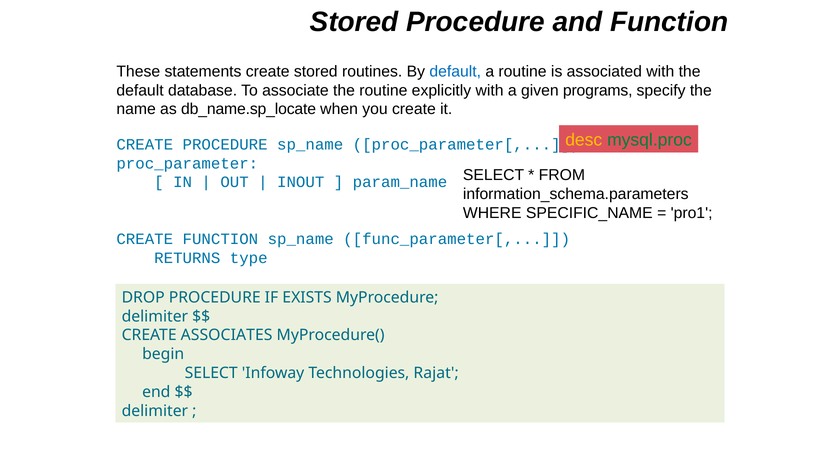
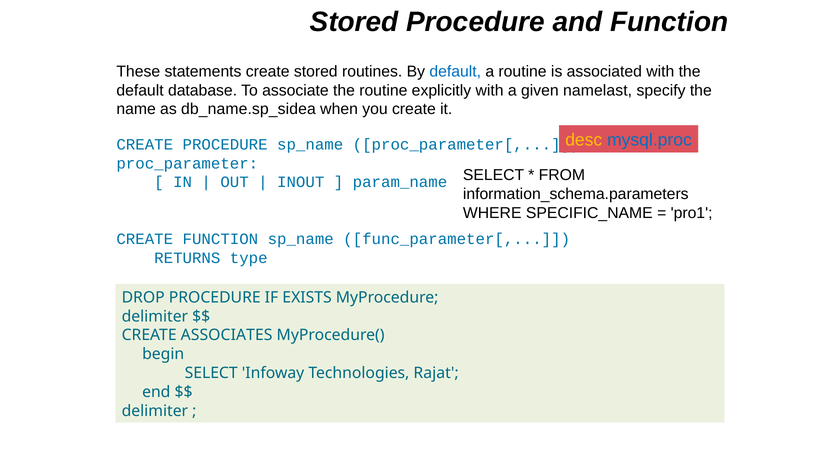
programs: programs -> namelast
db_name.sp_locate: db_name.sp_locate -> db_name.sp_sidea
mysql.proc colour: green -> blue
